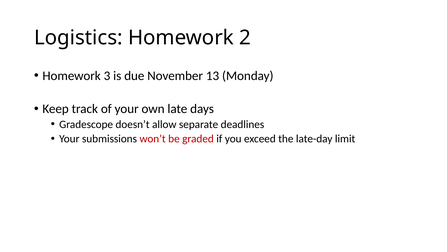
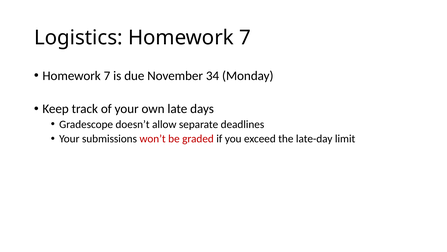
Logistics Homework 2: 2 -> 7
3 at (107, 76): 3 -> 7
13: 13 -> 34
